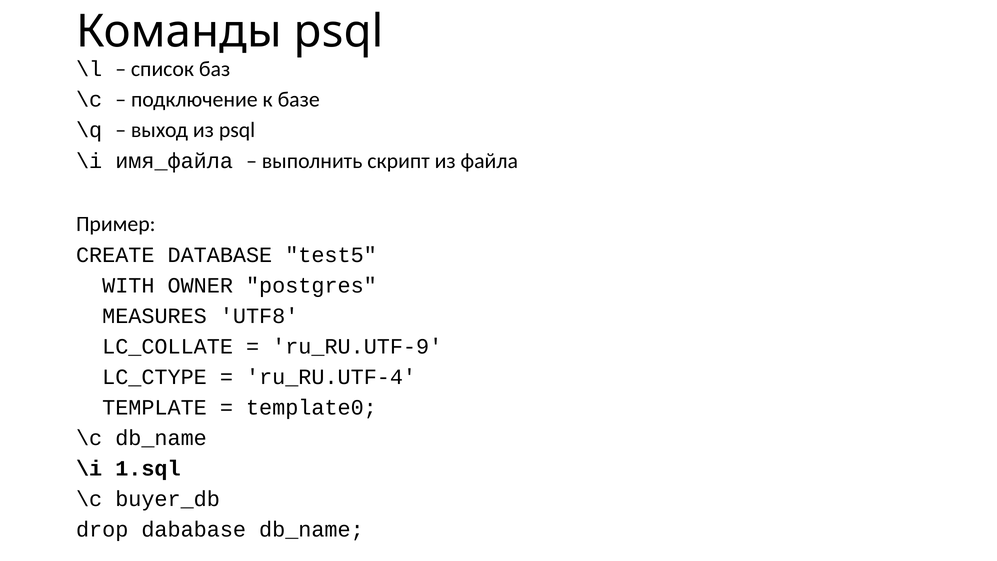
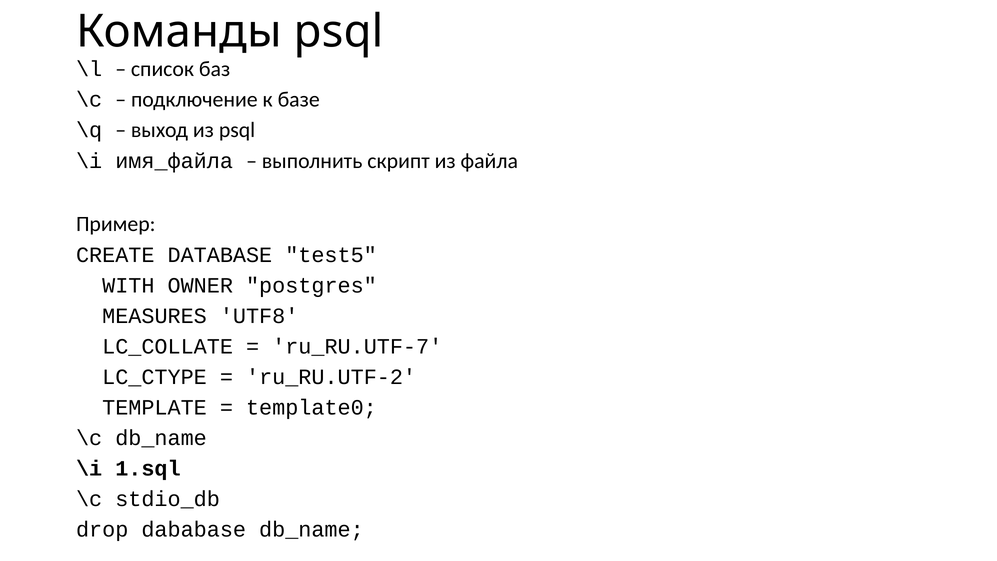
ru_RU.UTF-9: ru_RU.UTF-9 -> ru_RU.UTF-7
ru_RU.UTF-4: ru_RU.UTF-4 -> ru_RU.UTF-2
buyer_db: buyer_db -> stdio_db
